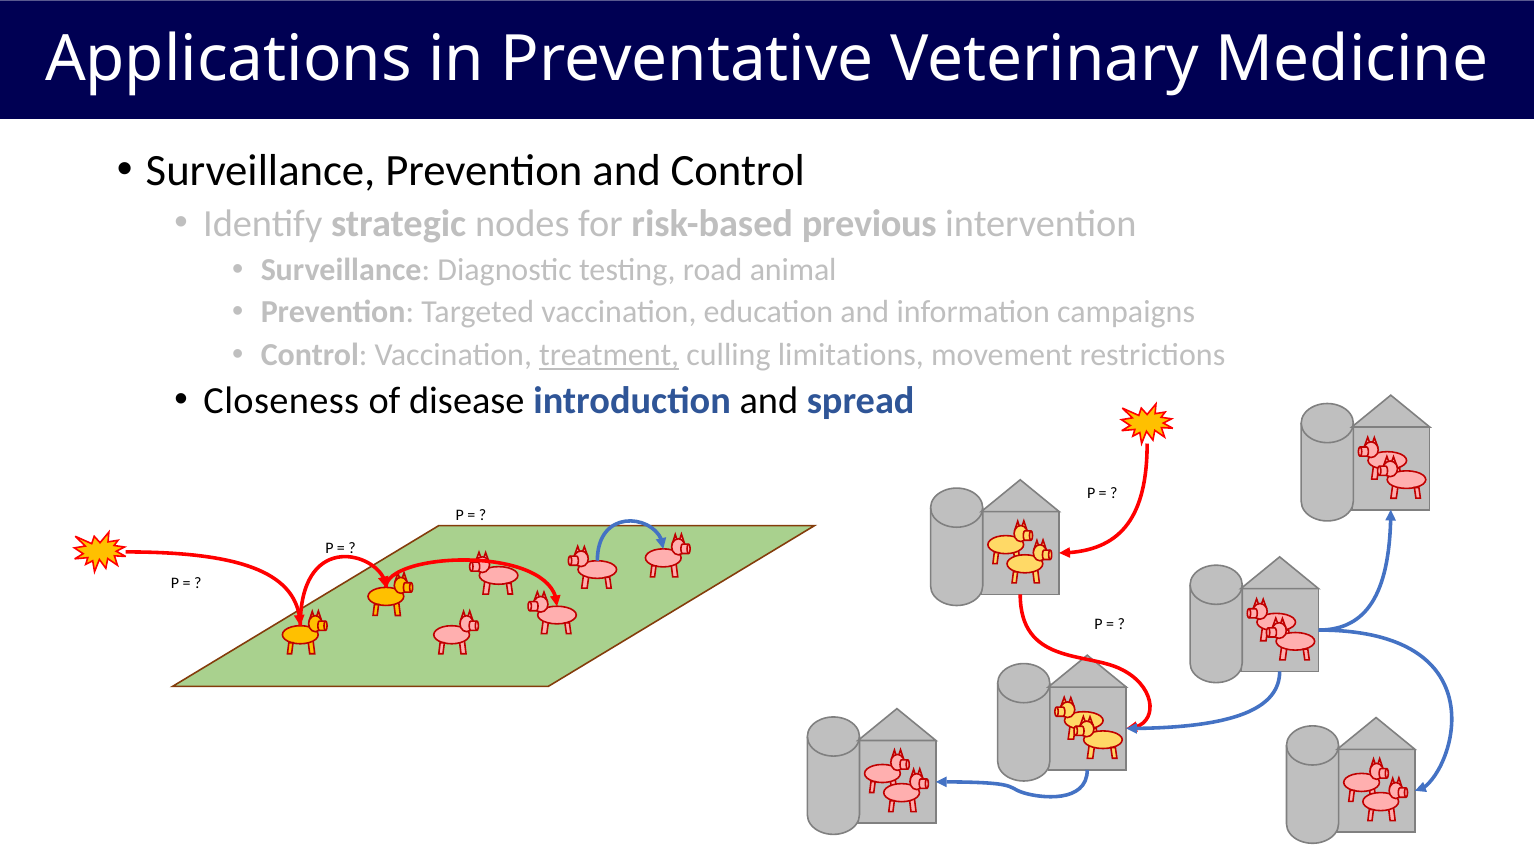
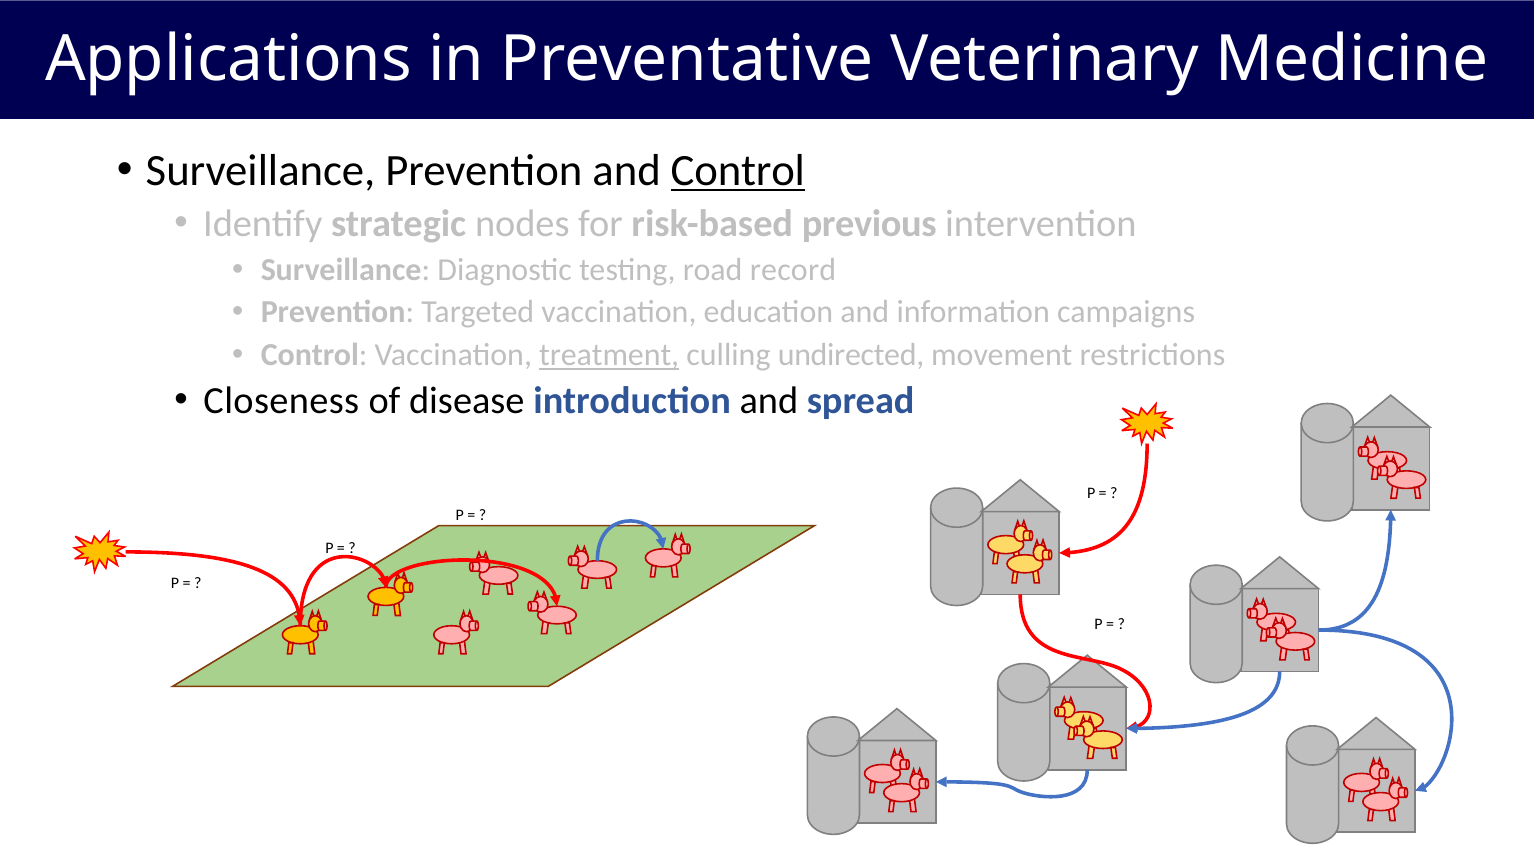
Control at (738, 171) underline: none -> present
animal: animal -> record
limitations: limitations -> undirected
